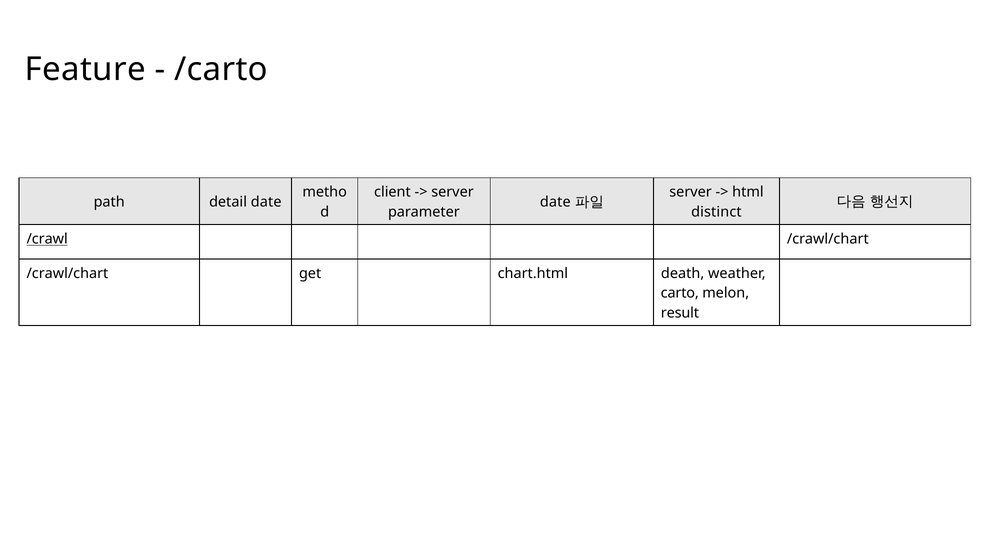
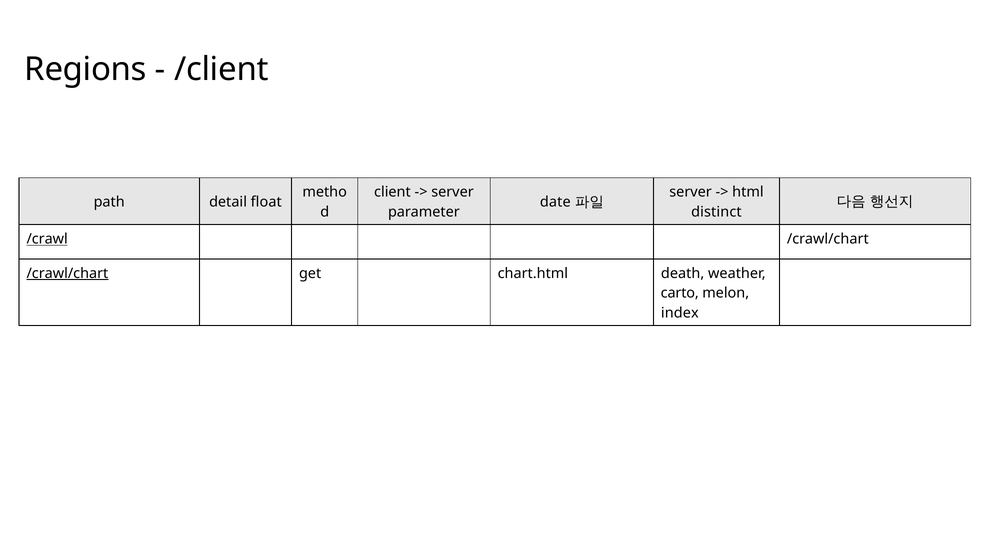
Feature: Feature -> Regions
/carto: /carto -> /client
detail date: date -> float
/crawl/chart at (67, 273) underline: none -> present
result: result -> index
